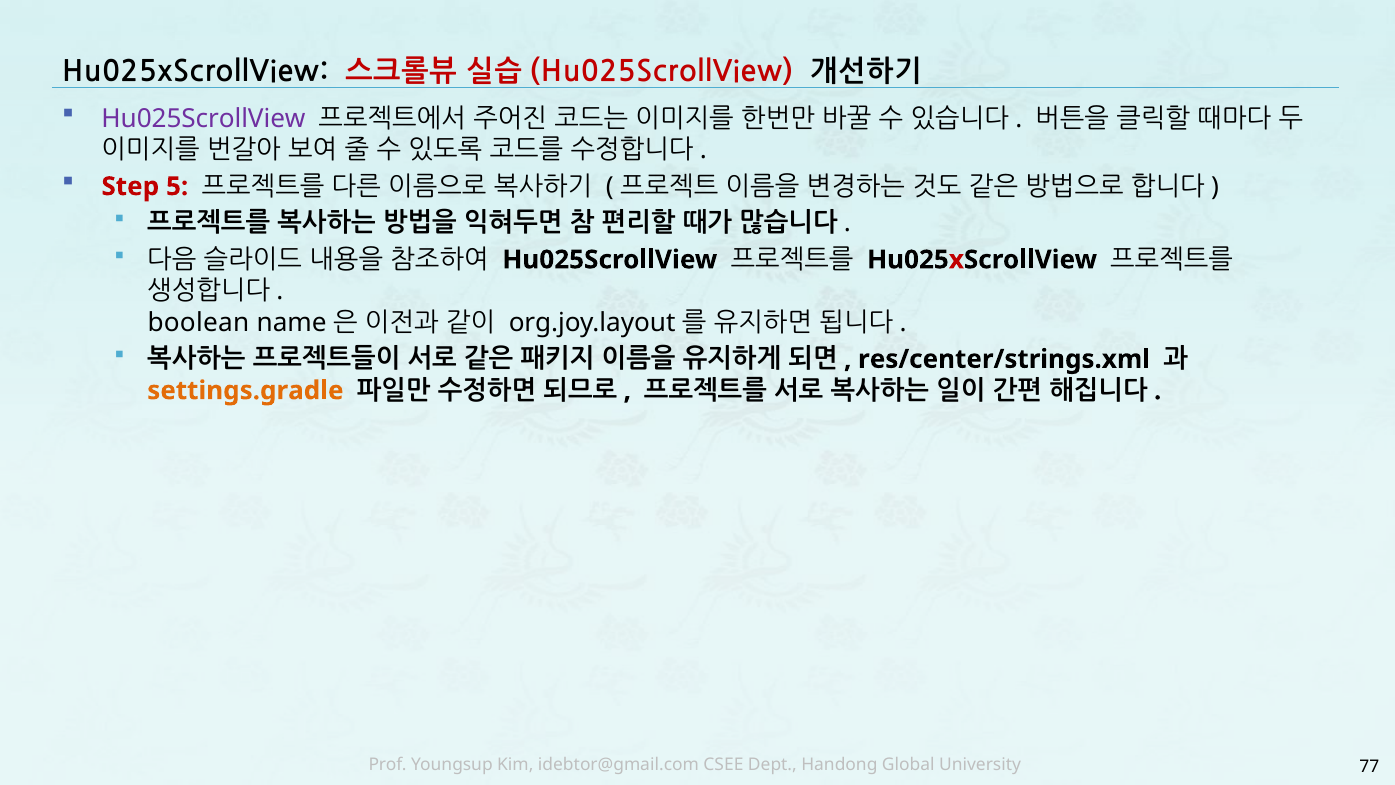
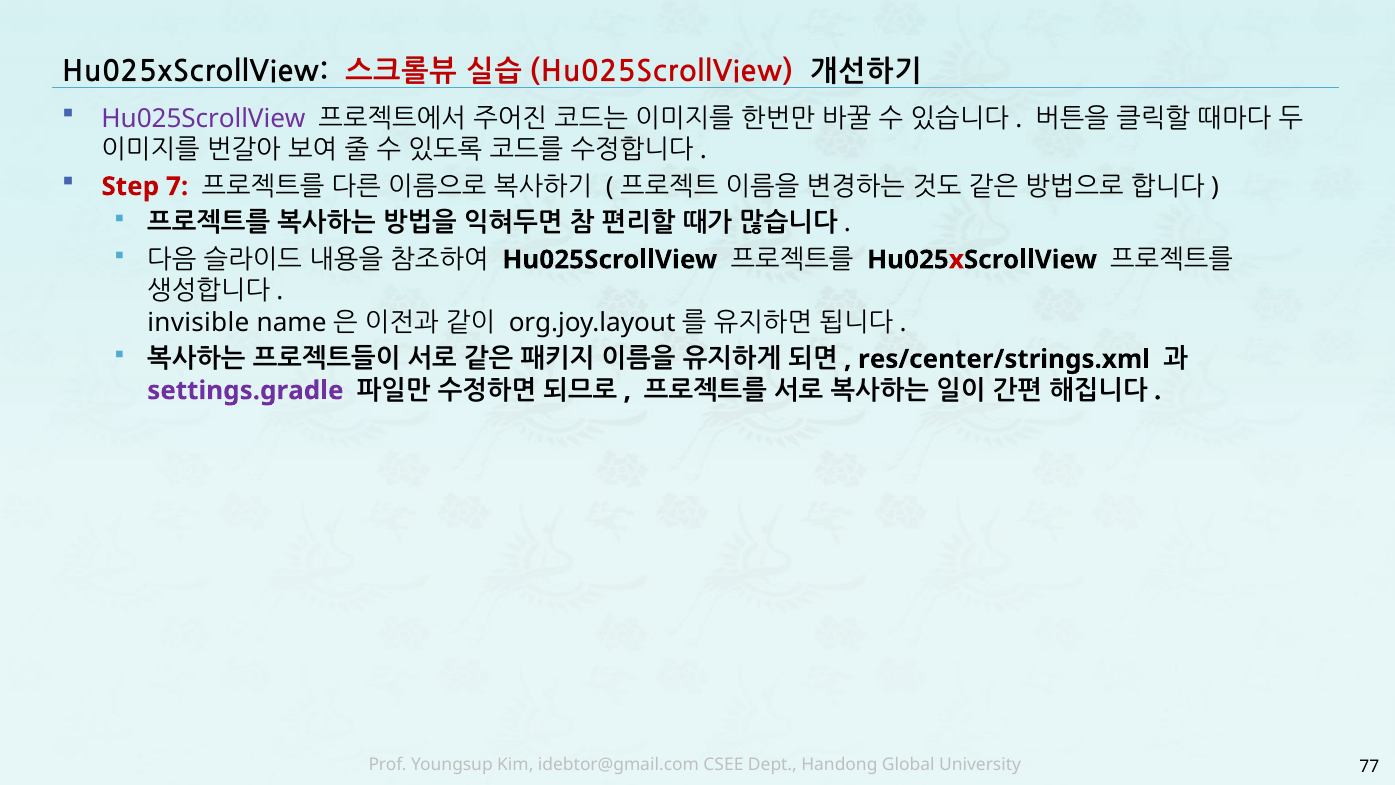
5: 5 -> 7
boolean: boolean -> invisible
settings.gradle colour: orange -> purple
